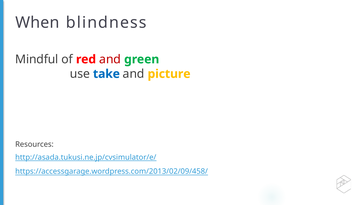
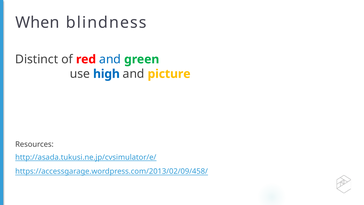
Mindful: Mindful -> Distinct
and at (110, 59) colour: red -> blue
take: take -> high
